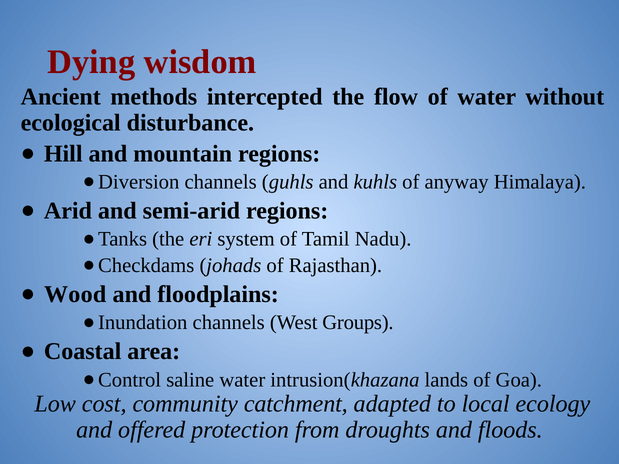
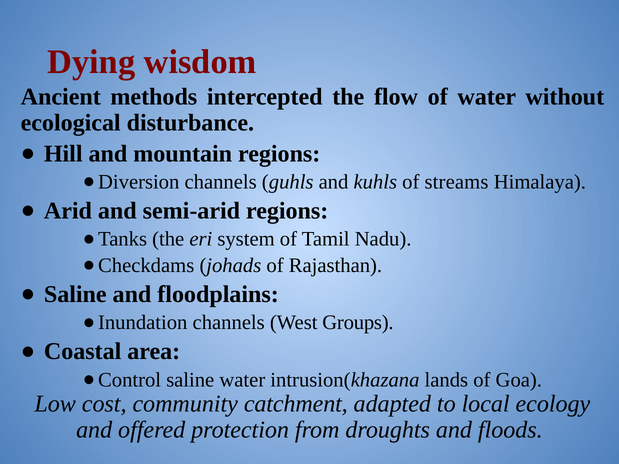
anyway: anyway -> streams
Wood at (75, 294): Wood -> Saline
